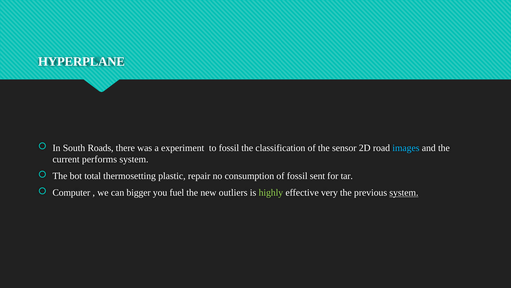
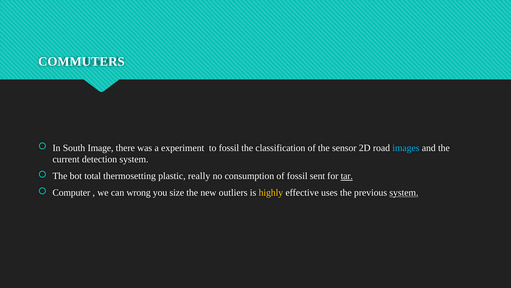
HYPERPLANE: HYPERPLANE -> COMMUTERS
Roads: Roads -> Image
performs: performs -> detection
repair: repair -> really
tar underline: none -> present
bigger: bigger -> wrong
fuel: fuel -> size
highly colour: light green -> yellow
very: very -> uses
